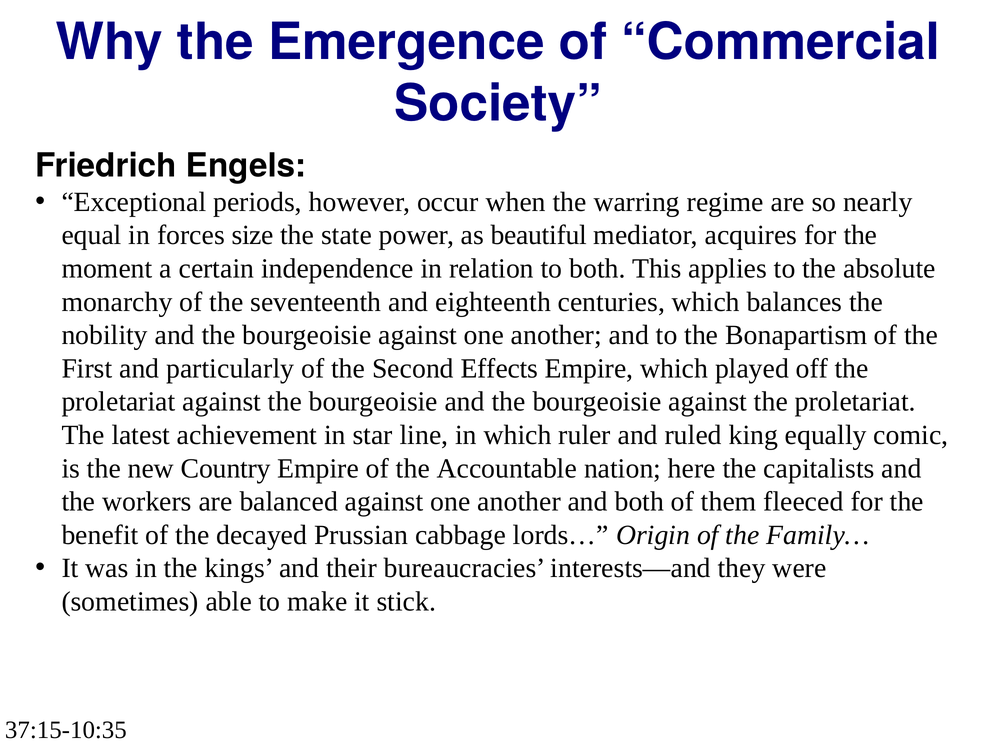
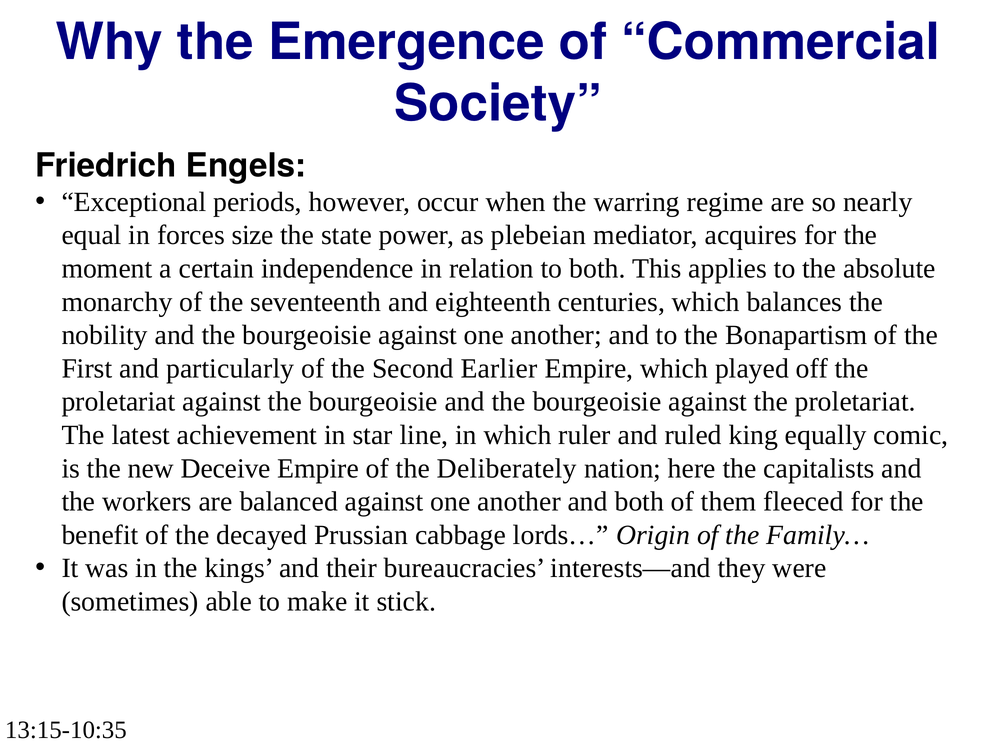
beautiful: beautiful -> plebeian
Effects: Effects -> Earlier
Country: Country -> Deceive
Accountable: Accountable -> Deliberately
37:15-10:35: 37:15-10:35 -> 13:15-10:35
